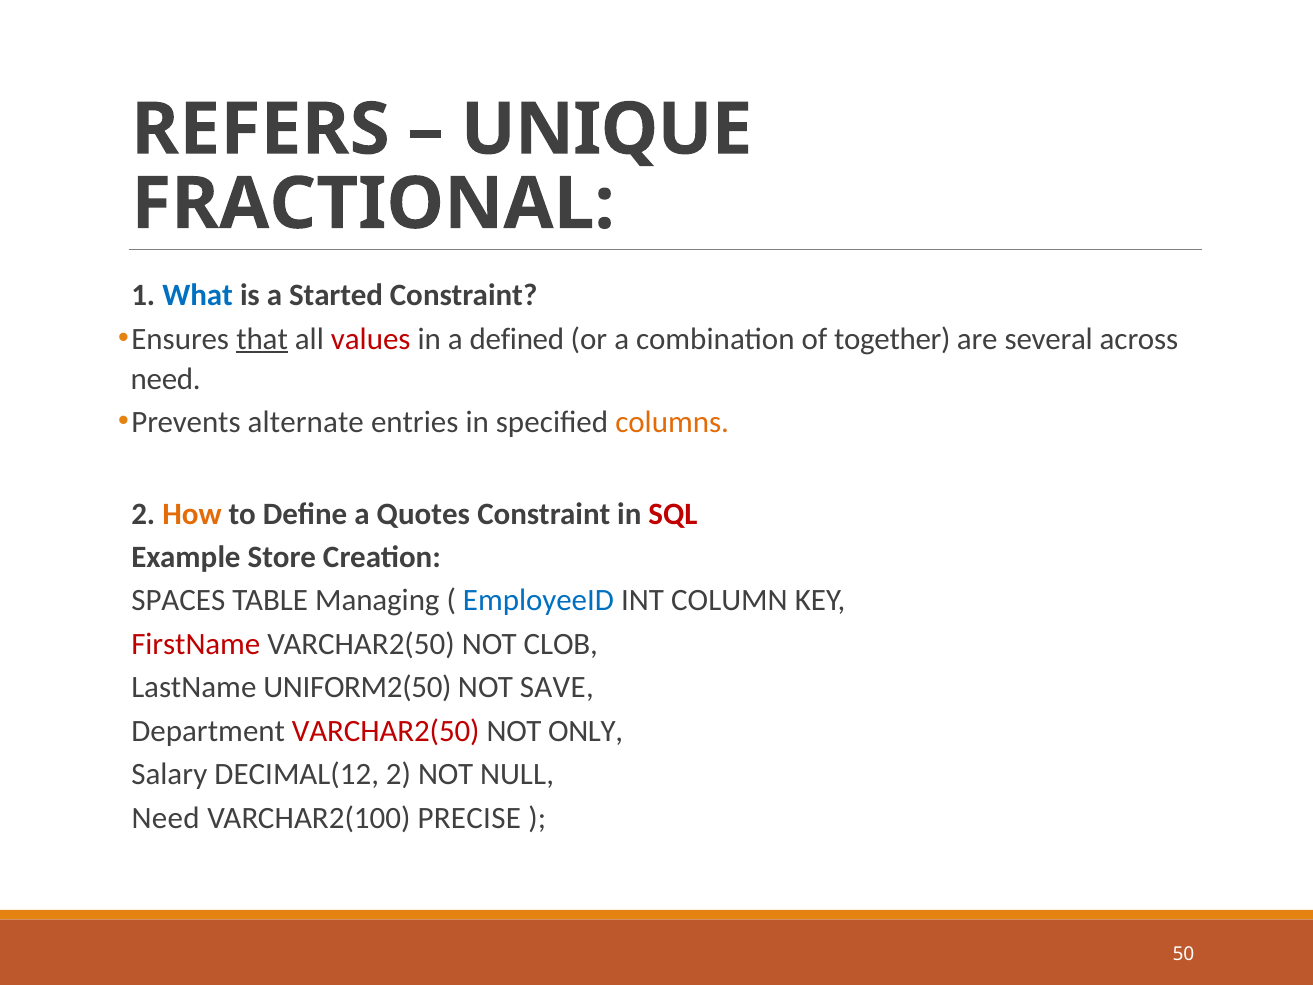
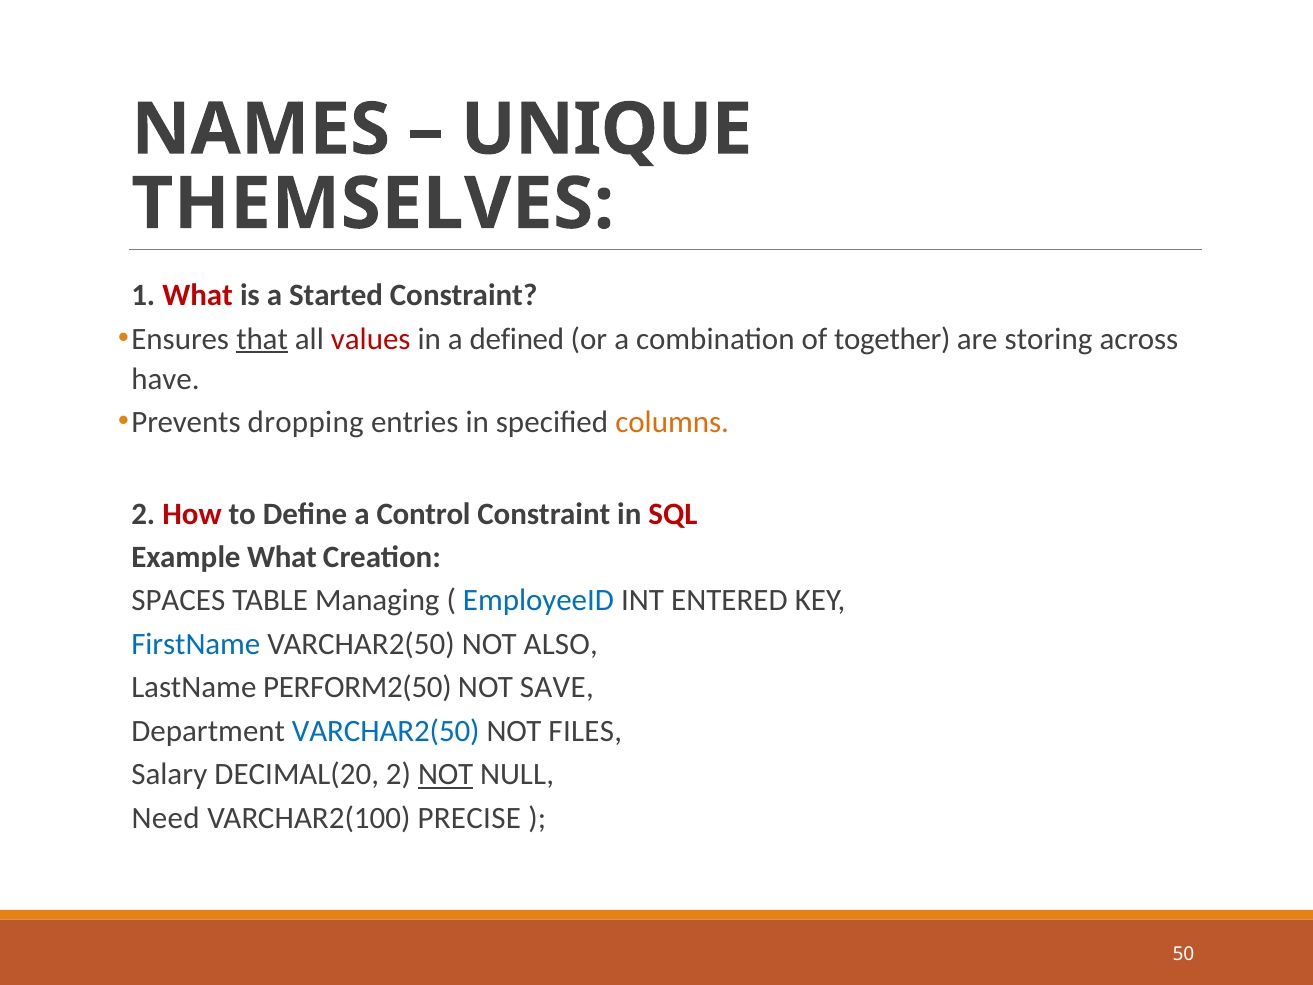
REFERS: REFERS -> NAMES
FRACTIONAL: FRACTIONAL -> THEMSELVES
What at (198, 295) colour: blue -> red
several: several -> storing
need at (166, 379): need -> have
alternate: alternate -> dropping
How colour: orange -> red
Quotes: Quotes -> Control
Example Store: Store -> What
COLUMN: COLUMN -> ENTERED
FirstName colour: red -> blue
CLOB: CLOB -> ALSO
UNIFORM2(50: UNIFORM2(50 -> PERFORM2(50
VARCHAR2(50 at (386, 731) colour: red -> blue
ONLY: ONLY -> FILES
DECIMAL(12: DECIMAL(12 -> DECIMAL(20
NOT at (446, 774) underline: none -> present
